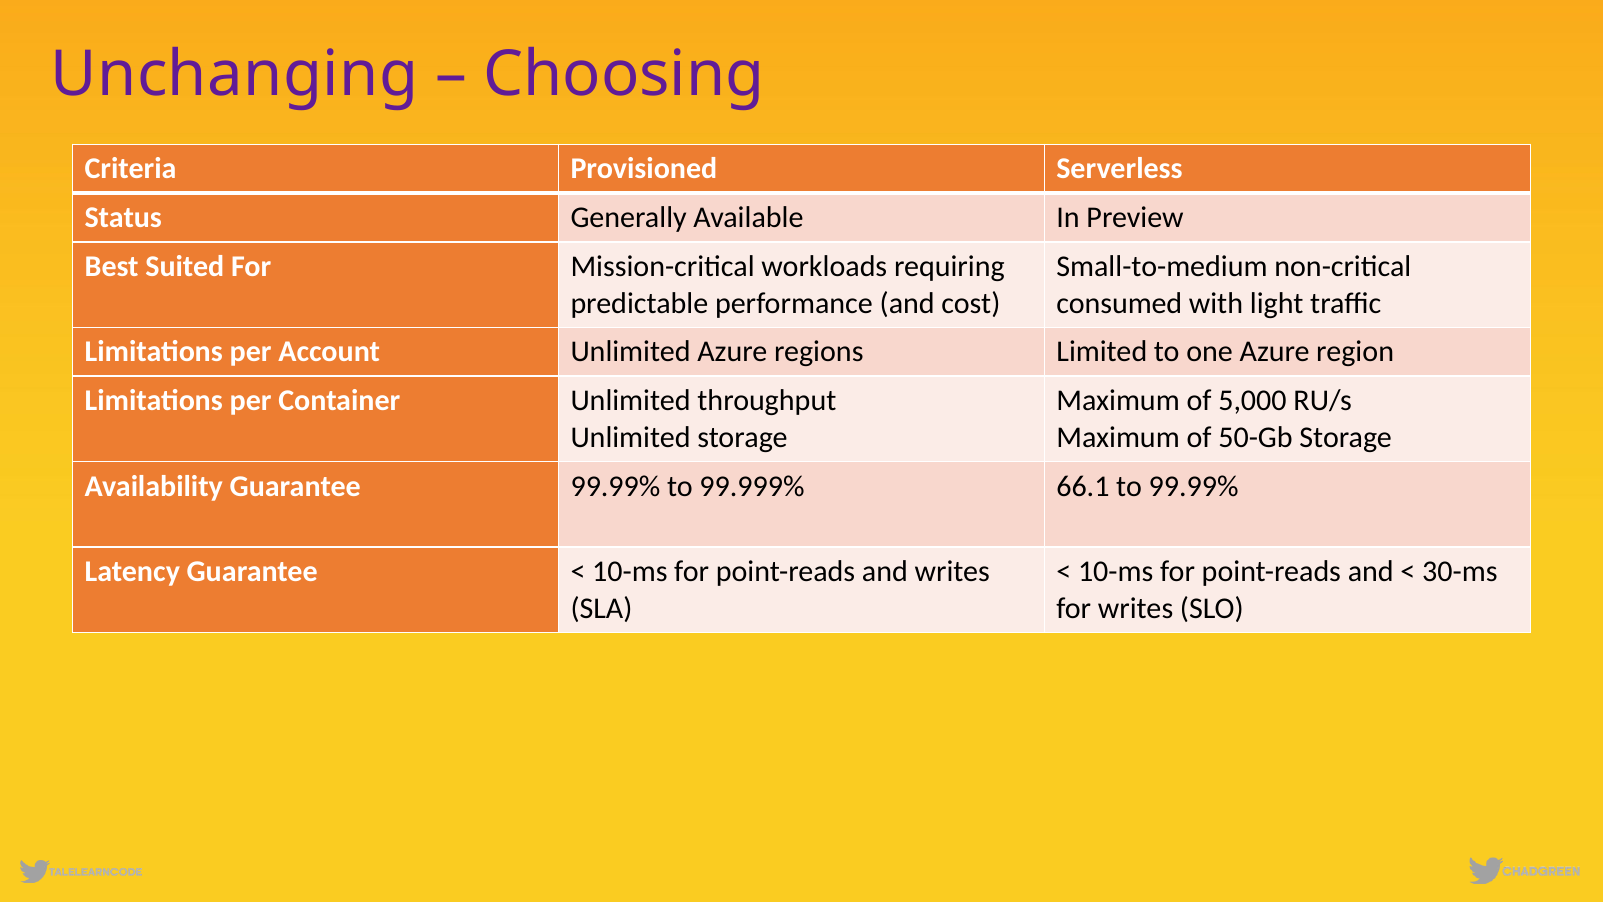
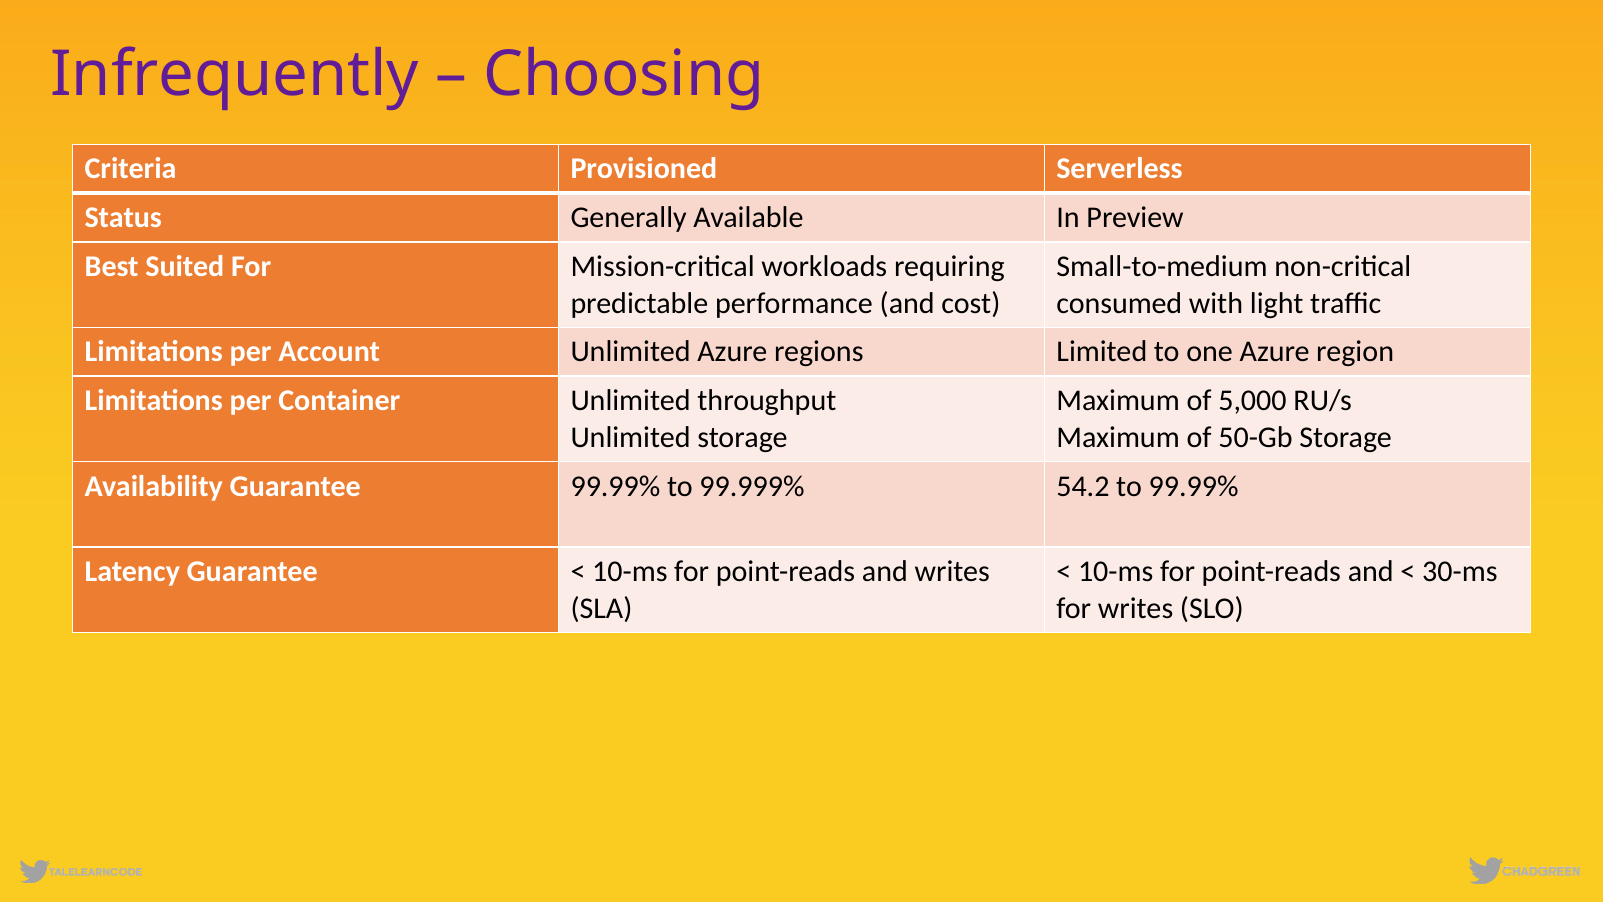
Unchanging: Unchanging -> Infrequently
66.1: 66.1 -> 54.2
